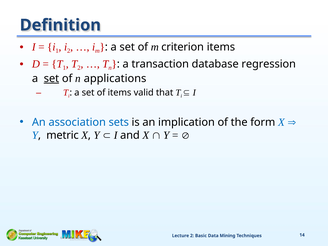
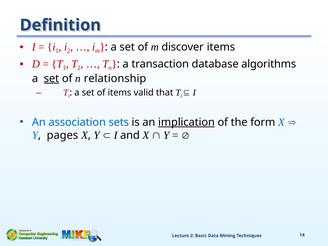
criterion: criterion -> discover
regression: regression -> algorithms
applications: applications -> relationship
implication underline: none -> present
metric: metric -> pages
